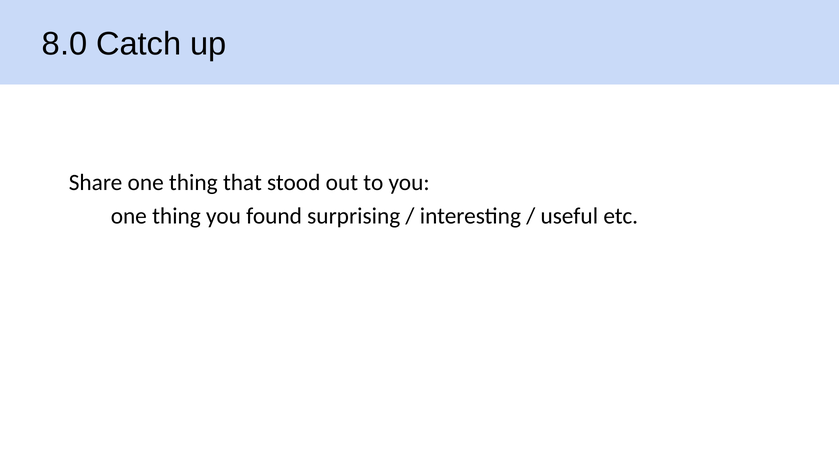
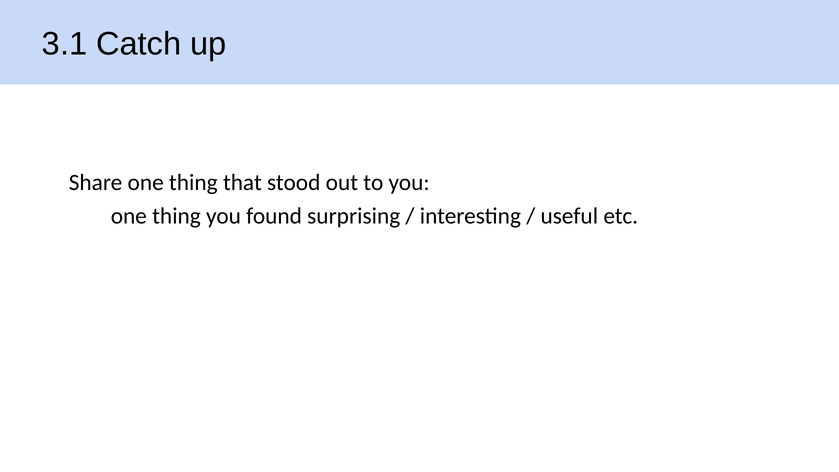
8.0: 8.0 -> 3.1
